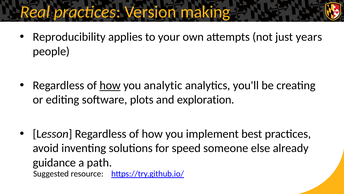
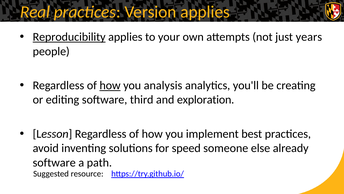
Version making: making -> applies
Reproducibility underline: none -> present
analytic: analytic -> analysis
plots: plots -> third
guidance at (54, 162): guidance -> software
